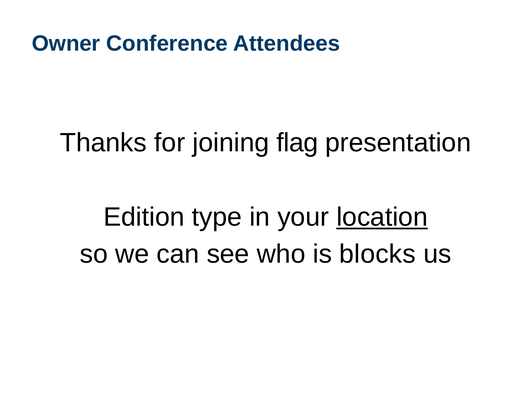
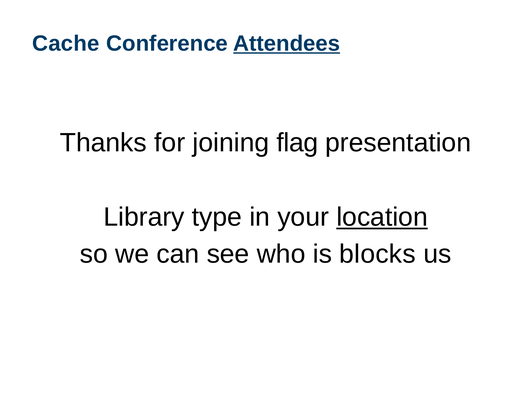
Owner: Owner -> Cache
Attendees underline: none -> present
Edition: Edition -> Library
